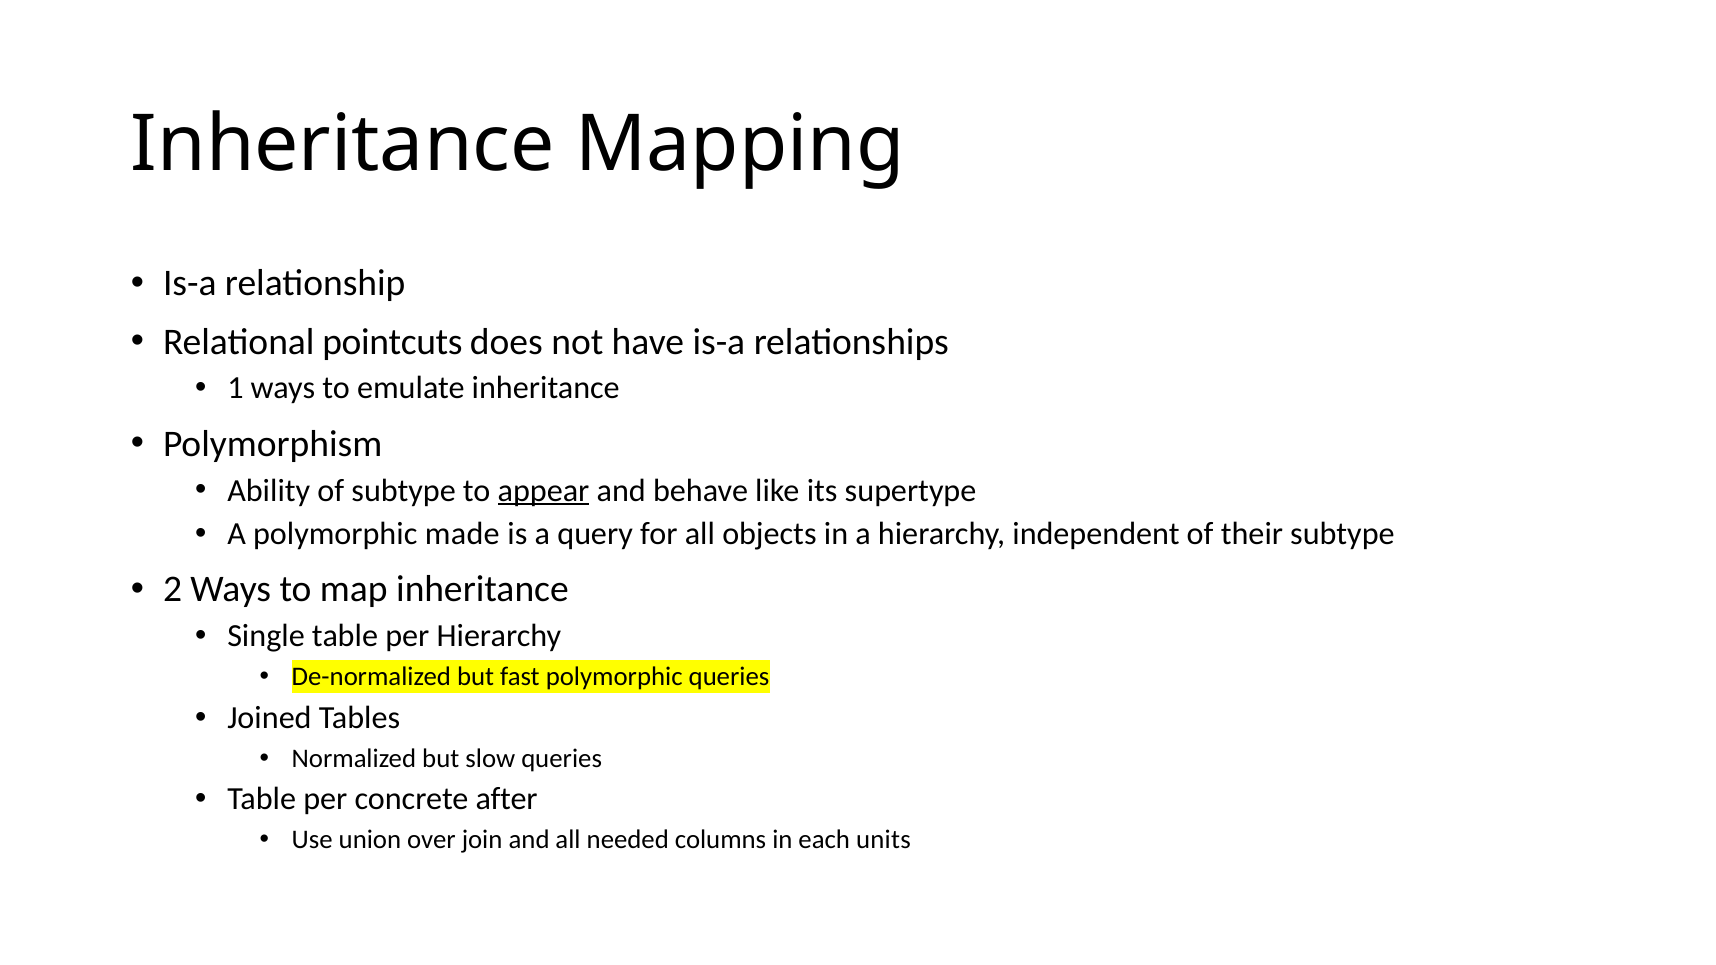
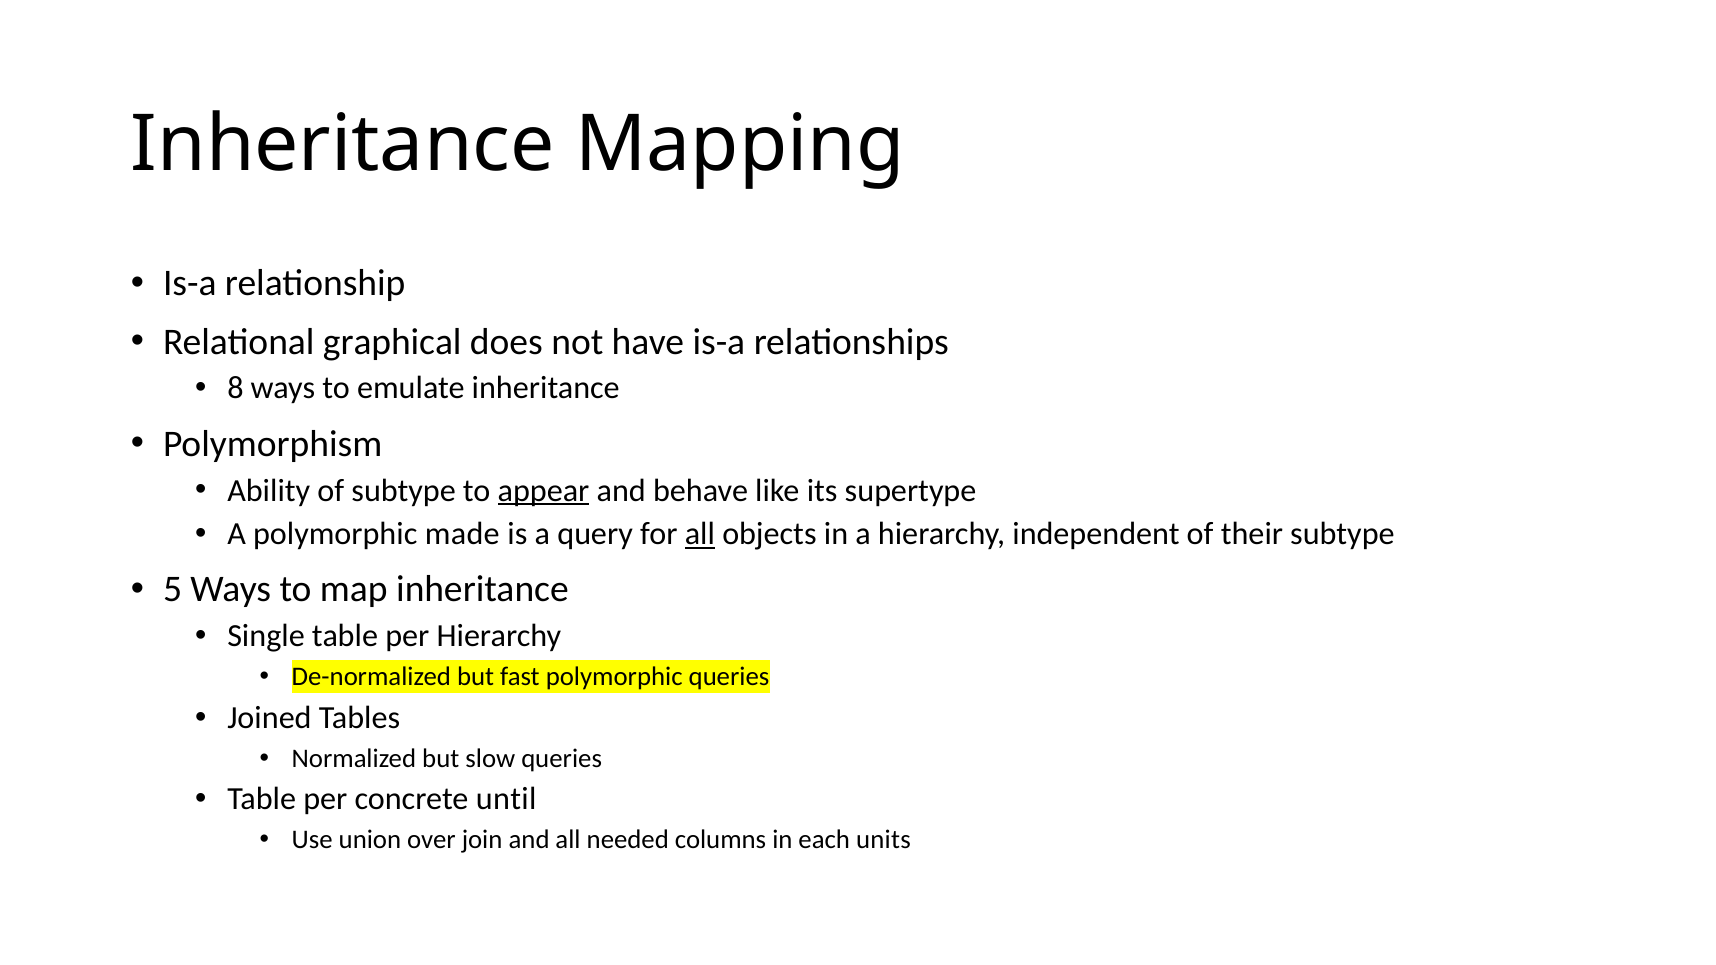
pointcuts: pointcuts -> graphical
1: 1 -> 8
all at (700, 534) underline: none -> present
2: 2 -> 5
after: after -> until
